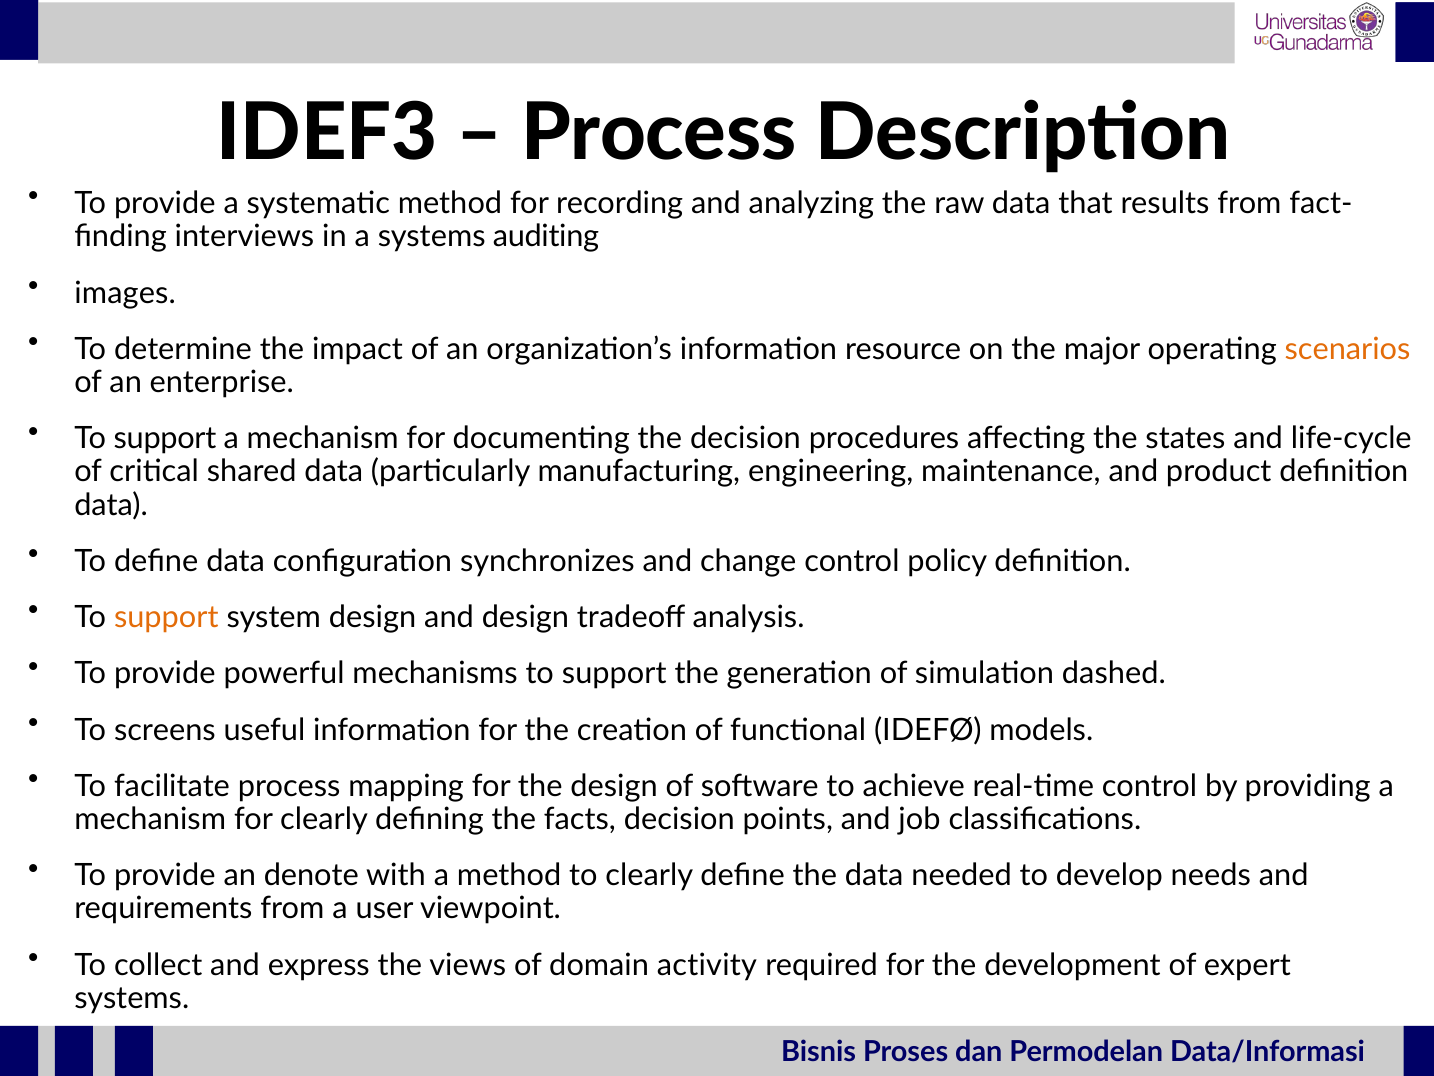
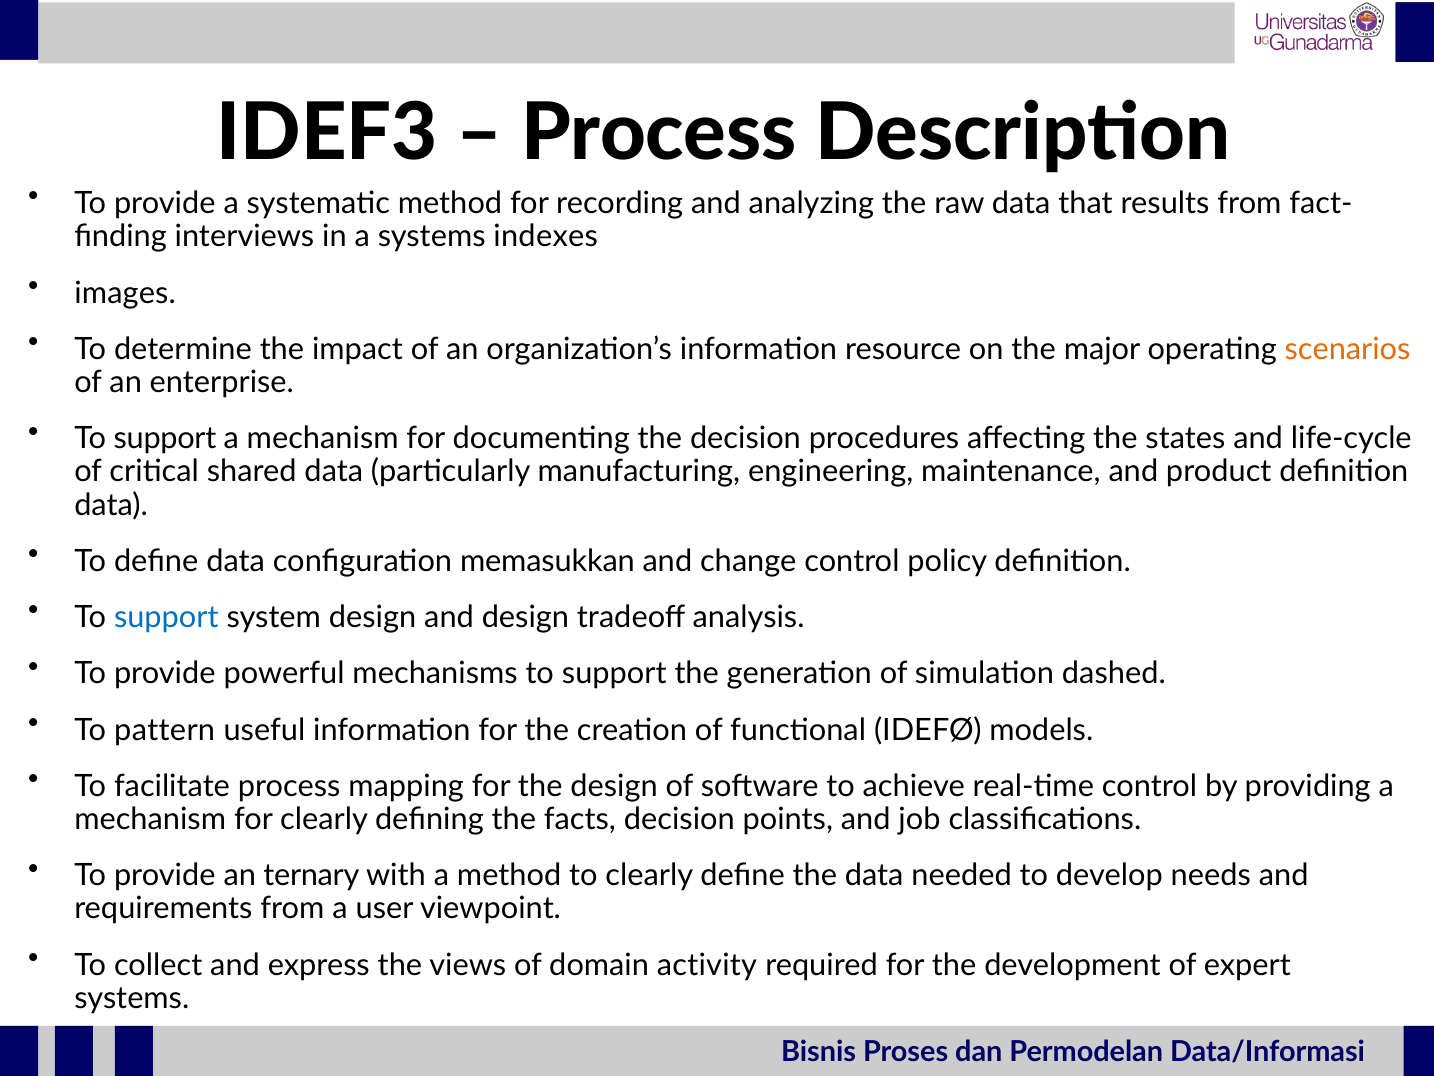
auditing: auditing -> indexes
synchronizes: synchronizes -> memasukkan
support at (166, 618) colour: orange -> blue
screens: screens -> pattern
denote: denote -> ternary
